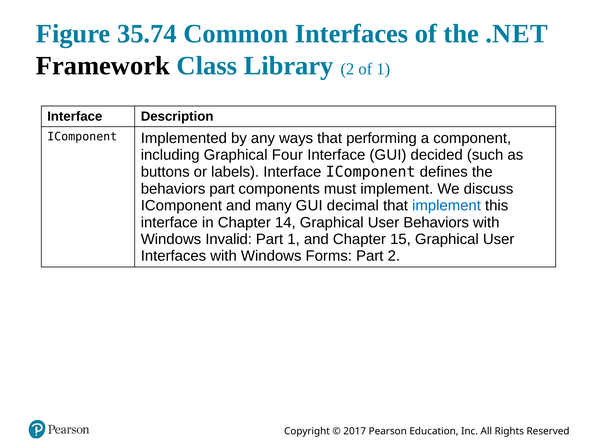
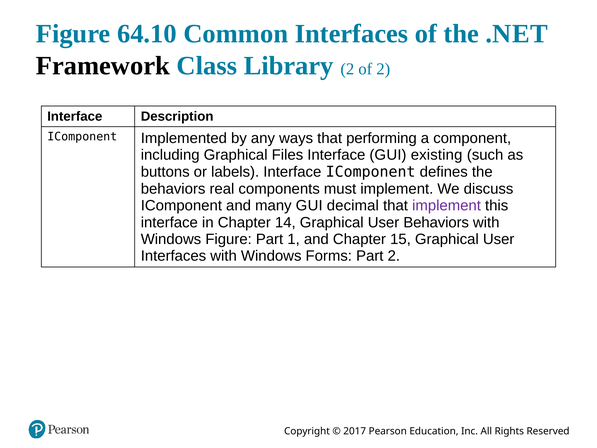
35.74: 35.74 -> 64.10
of 1: 1 -> 2
Four: Four -> Files
decided: decided -> existing
behaviors part: part -> real
implement at (447, 206) colour: blue -> purple
Windows Invalid: Invalid -> Figure
